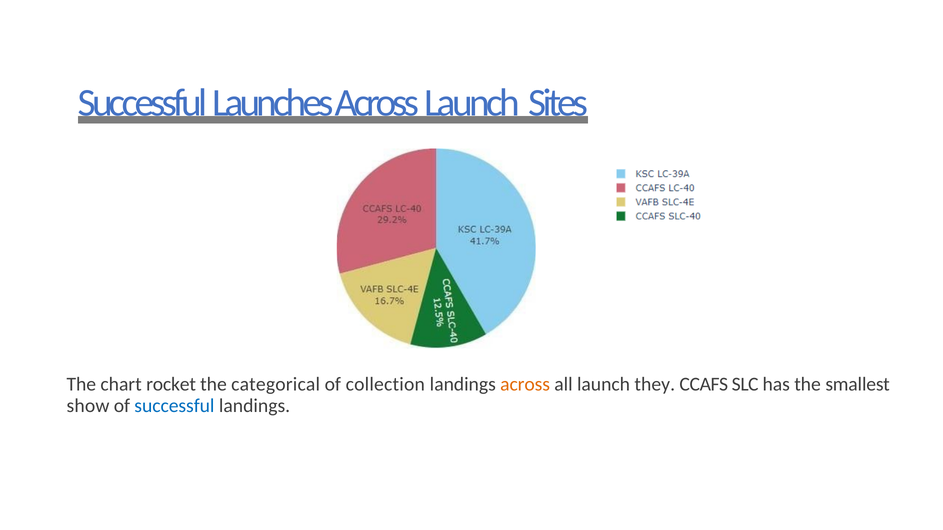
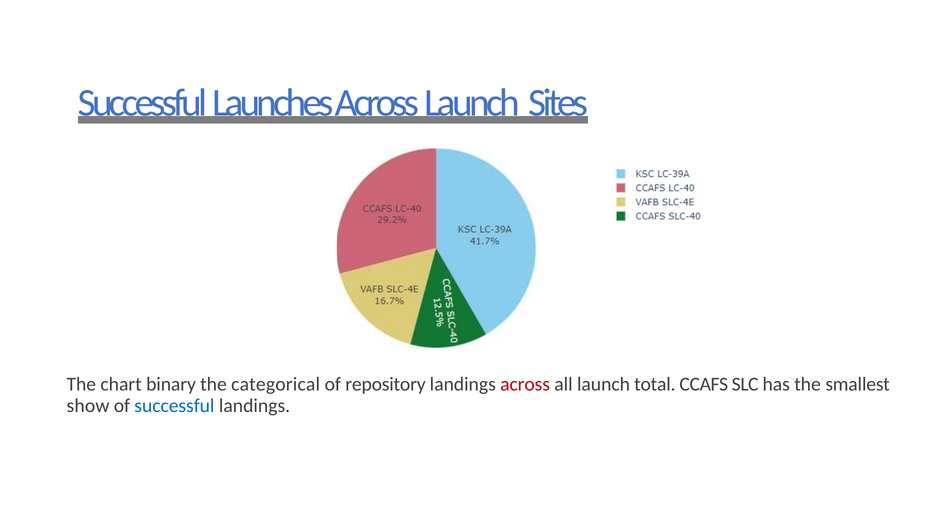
rocket: rocket -> binary
collection: collection -> repository
across at (525, 385) colour: orange -> red
they: they -> total
